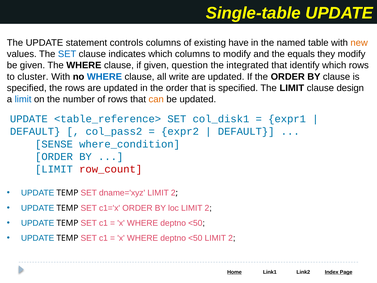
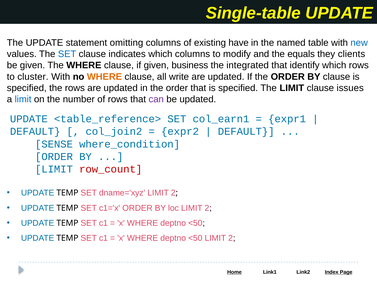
controls: controls -> omitting
new colour: orange -> blue
they modify: modify -> clients
question: question -> business
WHERE at (104, 77) colour: blue -> orange
design: design -> issues
can colour: orange -> purple
col_disk1: col_disk1 -> col_earn1
col_pass2: col_pass2 -> col_join2
